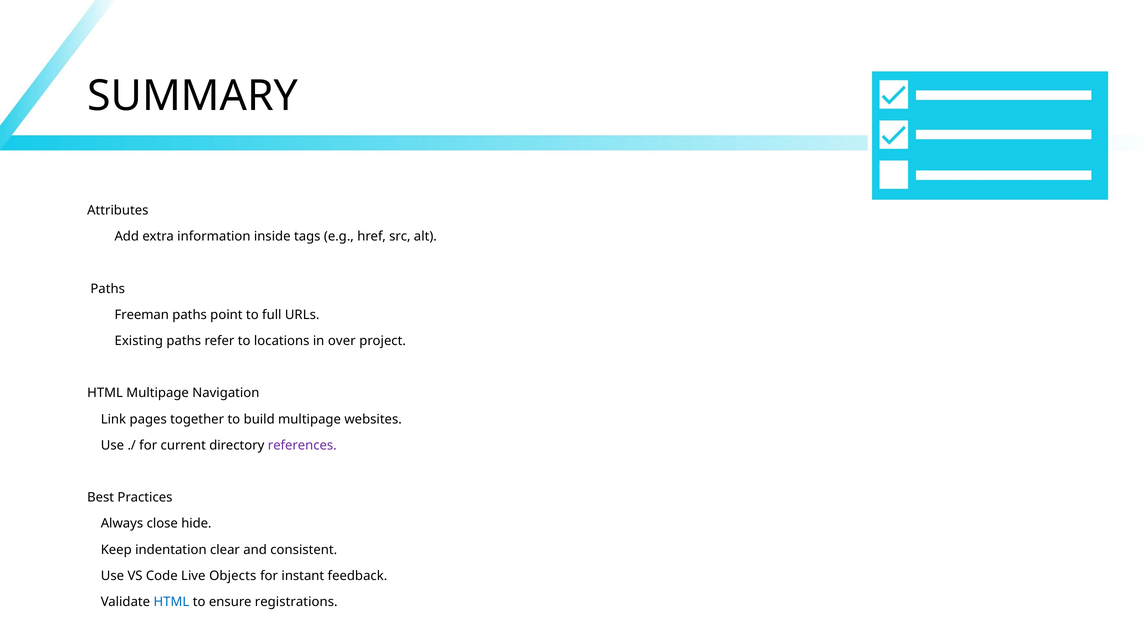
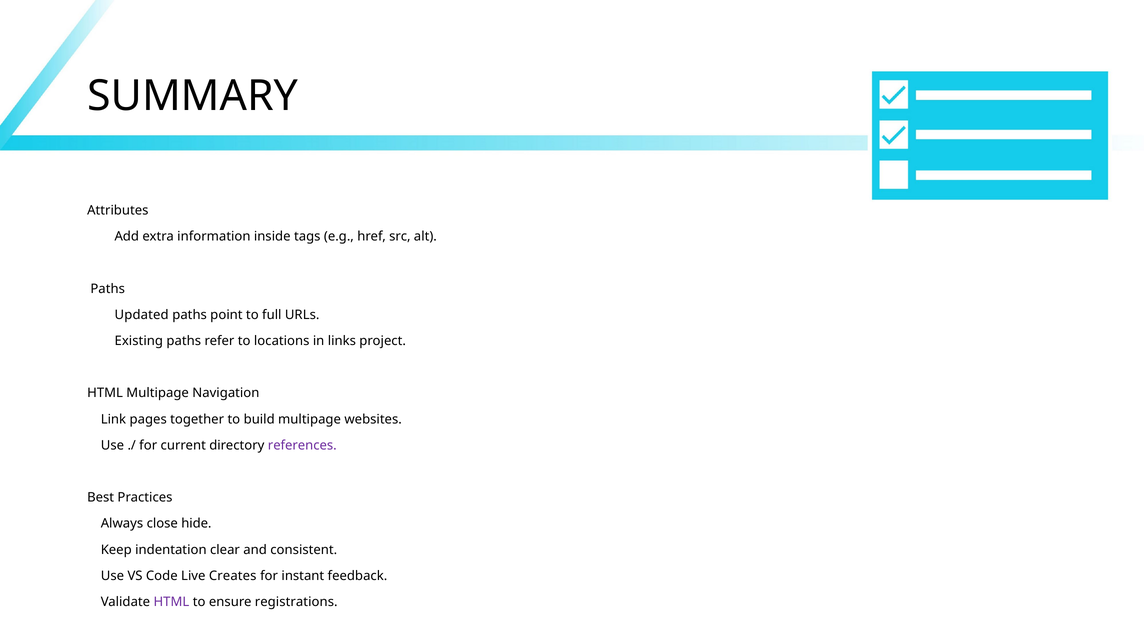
Freeman: Freeman -> Updated
over: over -> links
Objects: Objects -> Creates
HTML at (171, 601) colour: blue -> purple
